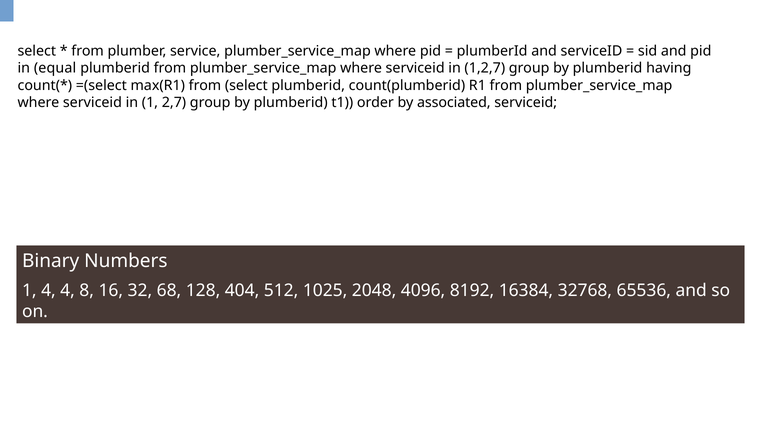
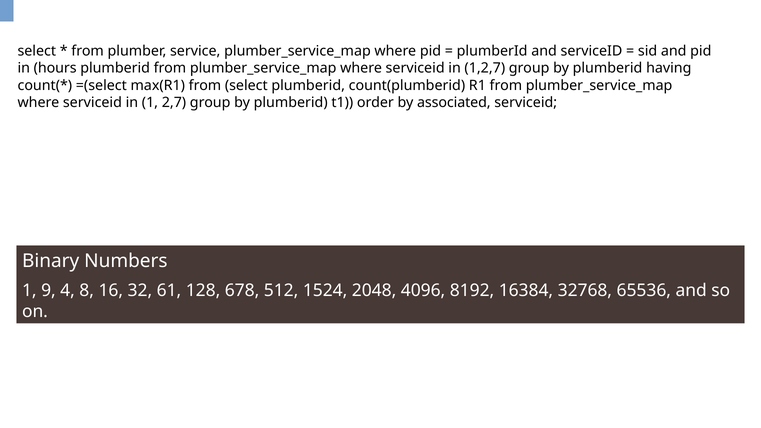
equal: equal -> hours
1 4: 4 -> 9
68: 68 -> 61
404: 404 -> 678
1025: 1025 -> 1524
